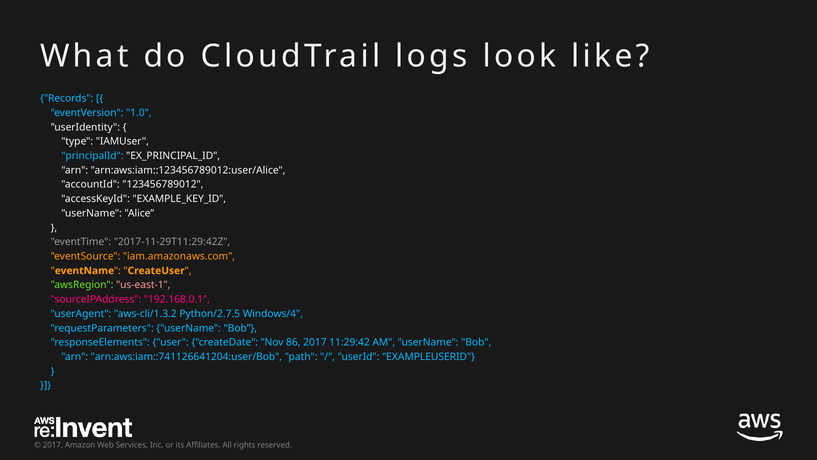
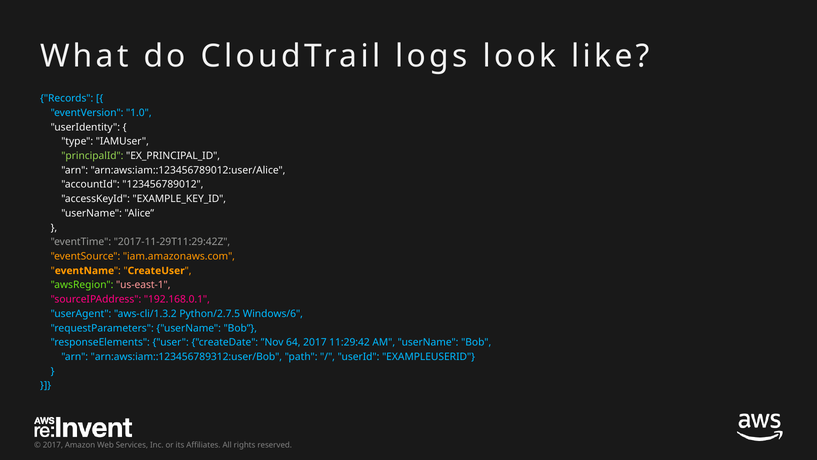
principalId colour: light blue -> light green
Windows/4: Windows/4 -> Windows/6
86: 86 -> 64
arn:aws:iam::741126641204:user/Bob: arn:aws:iam::741126641204:user/Bob -> arn:aws:iam::123456789312:user/Bob
